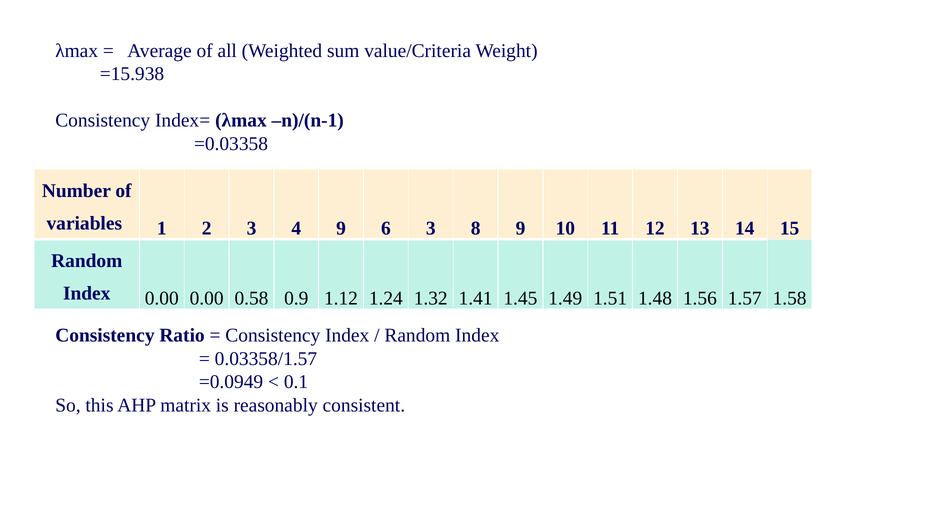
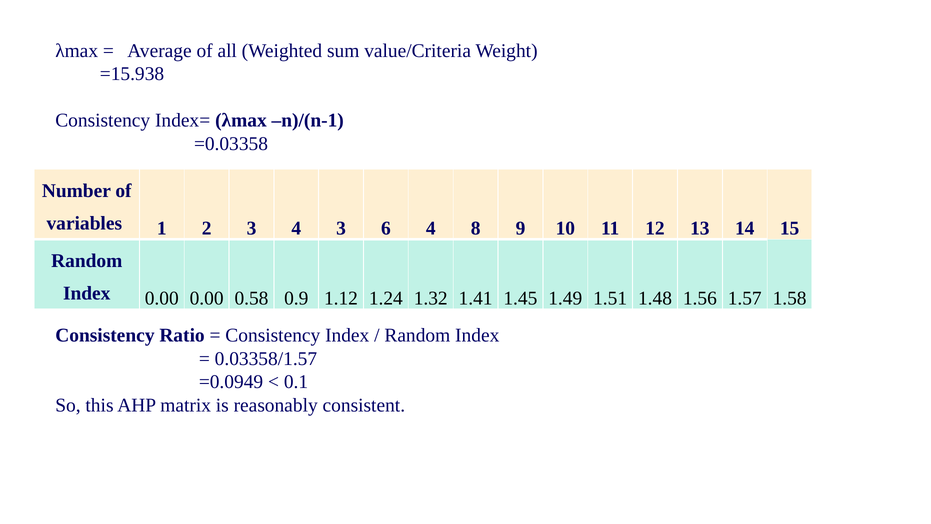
4 9: 9 -> 3
6 3: 3 -> 4
